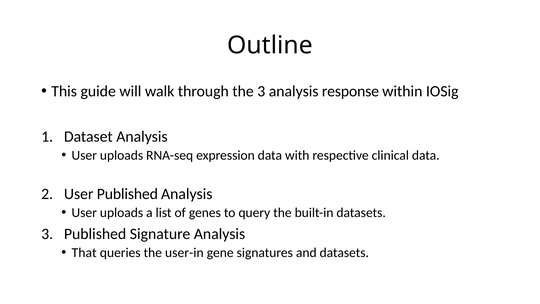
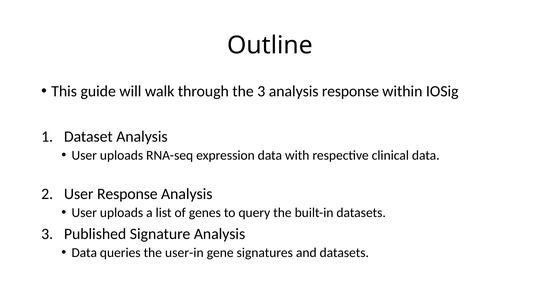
User Published: Published -> Response
That at (84, 252): That -> Data
